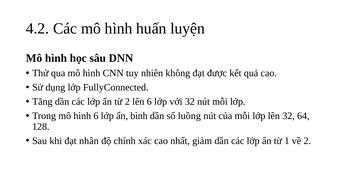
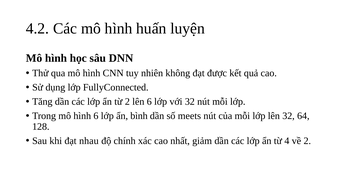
luồng: luồng -> meets
nhân: nhân -> nhau
1: 1 -> 4
